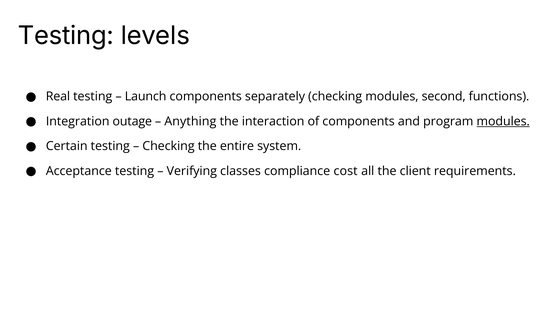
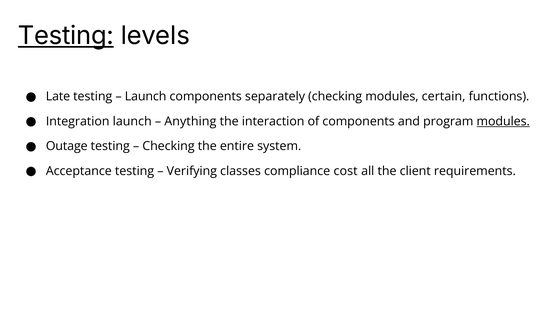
Testing at (66, 36) underline: none -> present
Real: Real -> Late
second: second -> certain
Integration outage: outage -> launch
Certain: Certain -> Outage
